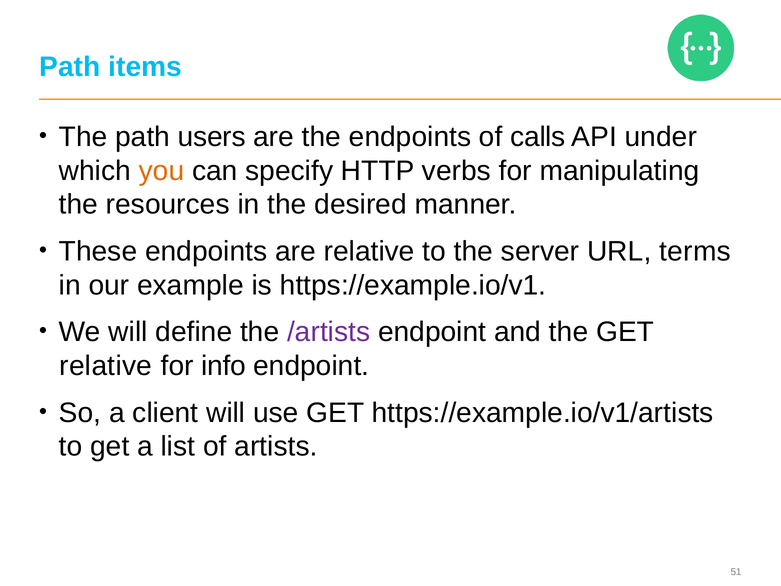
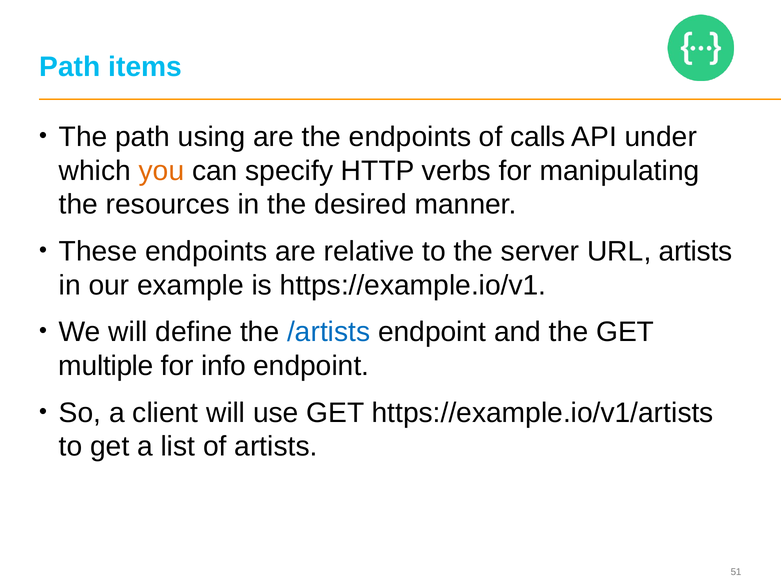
users: users -> using
URL terms: terms -> artists
/artists colour: purple -> blue
relative at (106, 366): relative -> multiple
